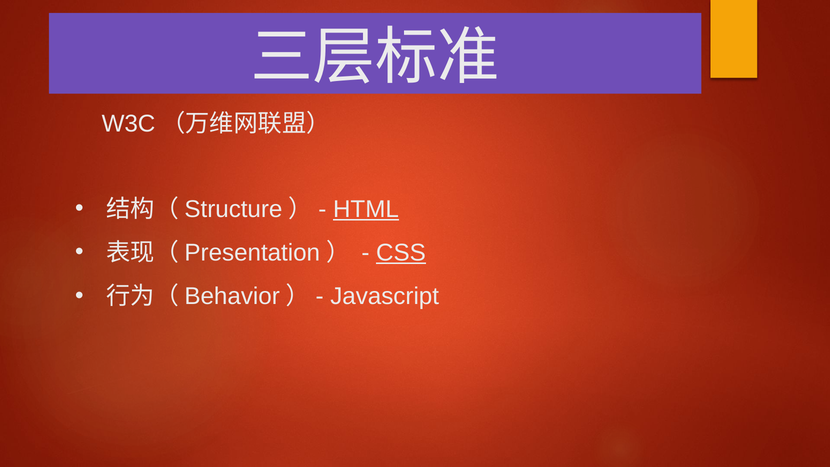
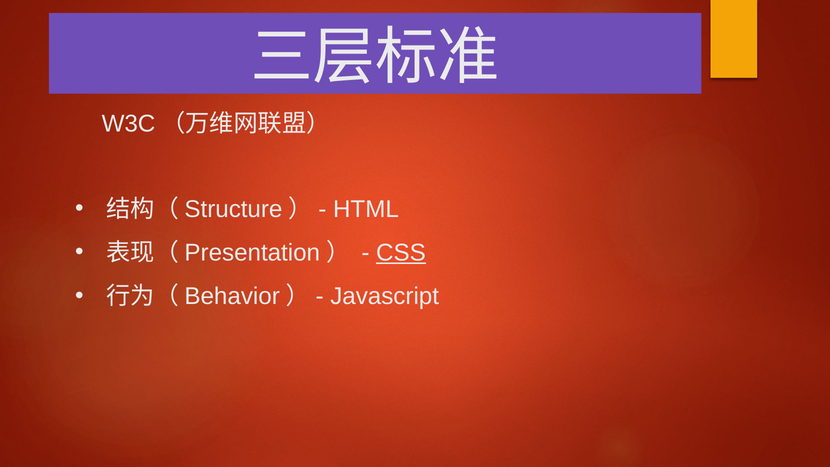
HTML underline: present -> none
